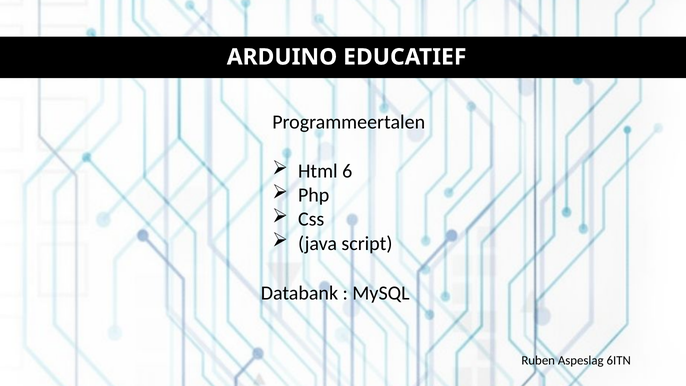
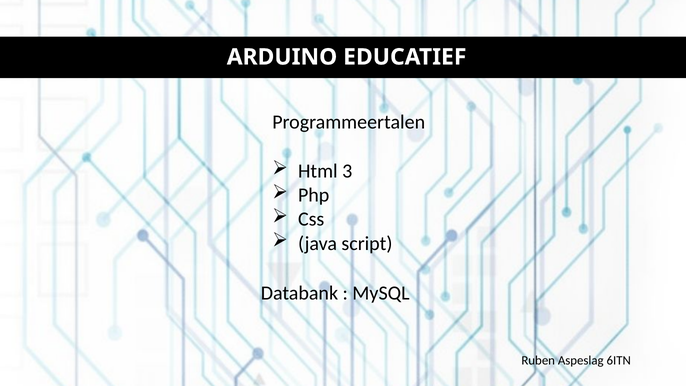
6: 6 -> 3
